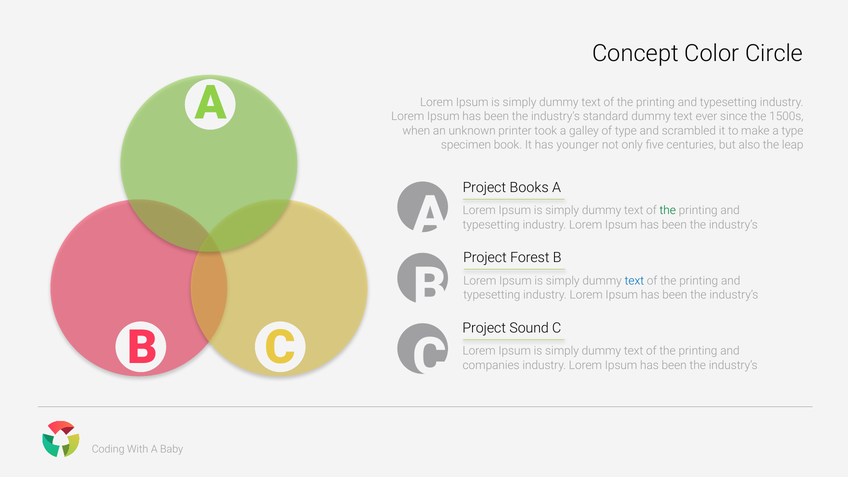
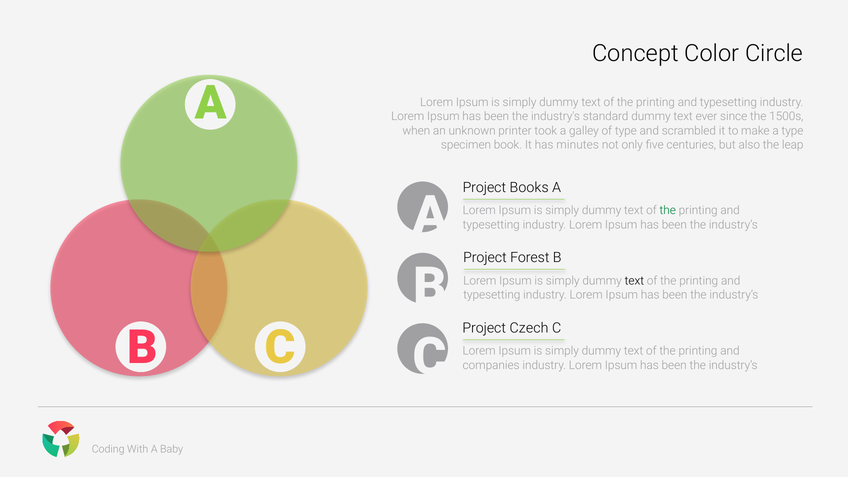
younger: younger -> minutes
text at (634, 281) colour: blue -> black
Sound: Sound -> Czech
